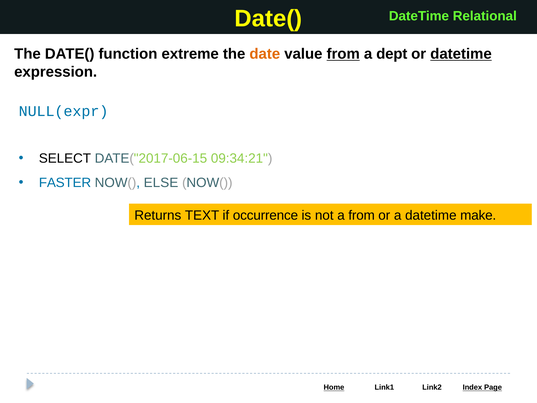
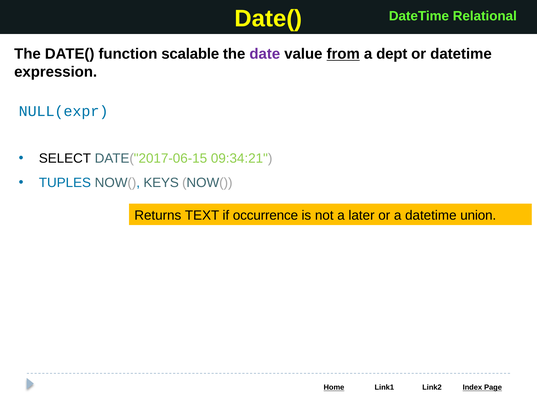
extreme: extreme -> scalable
date colour: orange -> purple
datetime at (461, 54) underline: present -> none
FASTER: FASTER -> TUPLES
ELSE: ELSE -> KEYS
a from: from -> later
make: make -> union
